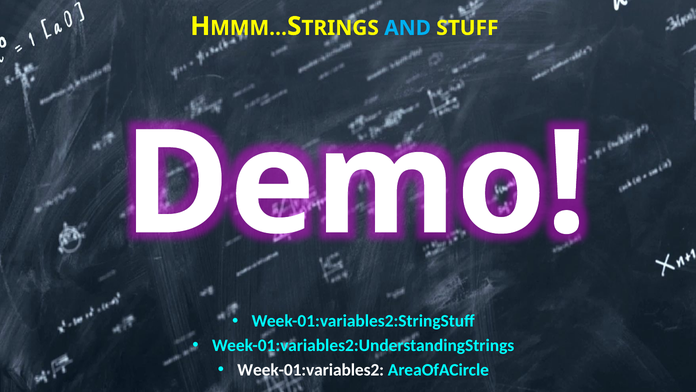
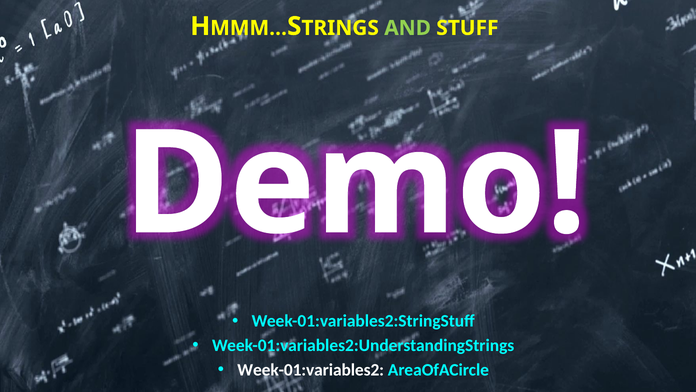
AND colour: light blue -> light green
